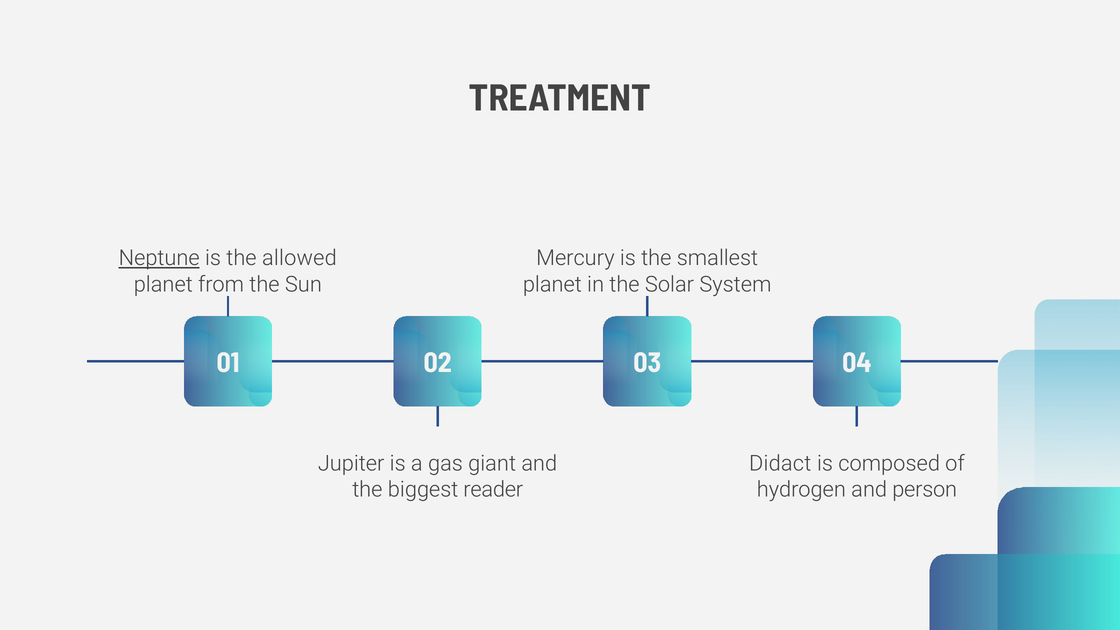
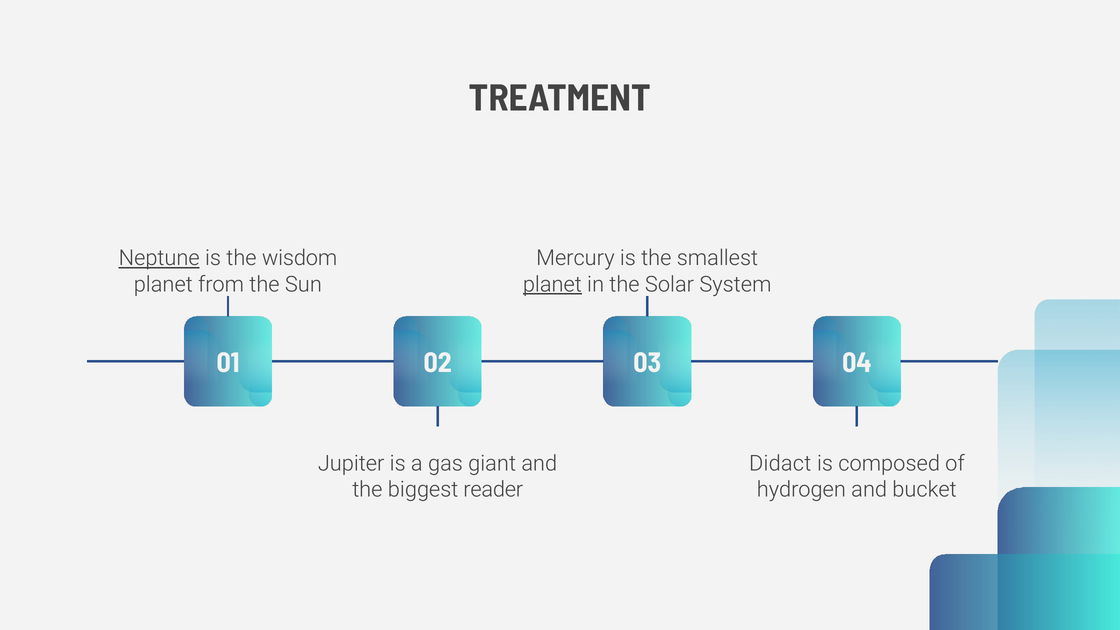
allowed: allowed -> wisdom
planet at (552, 284) underline: none -> present
person: person -> bucket
